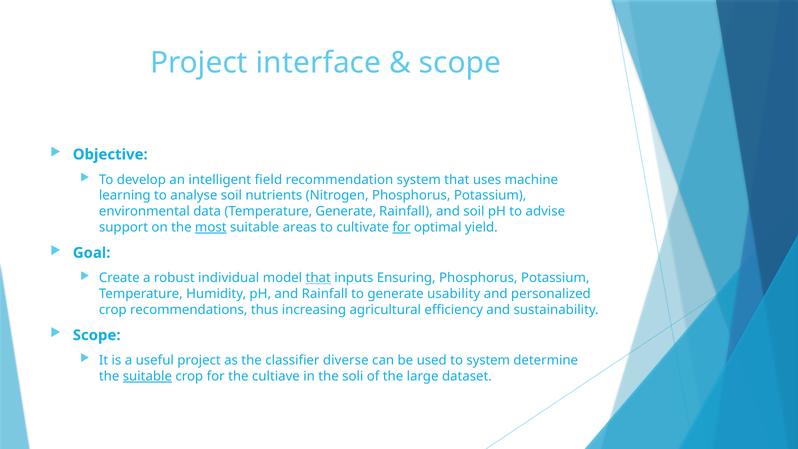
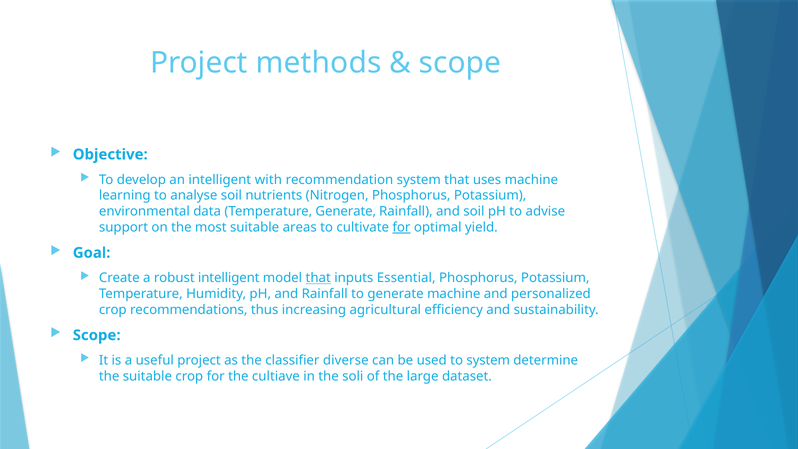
interface: interface -> methods
field: field -> with
most underline: present -> none
robust individual: individual -> intelligent
Ensuring: Ensuring -> Essential
generate usability: usability -> machine
suitable at (147, 376) underline: present -> none
